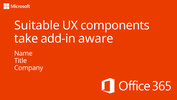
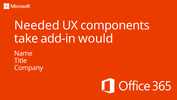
Suitable: Suitable -> Needed
aware: aware -> would
